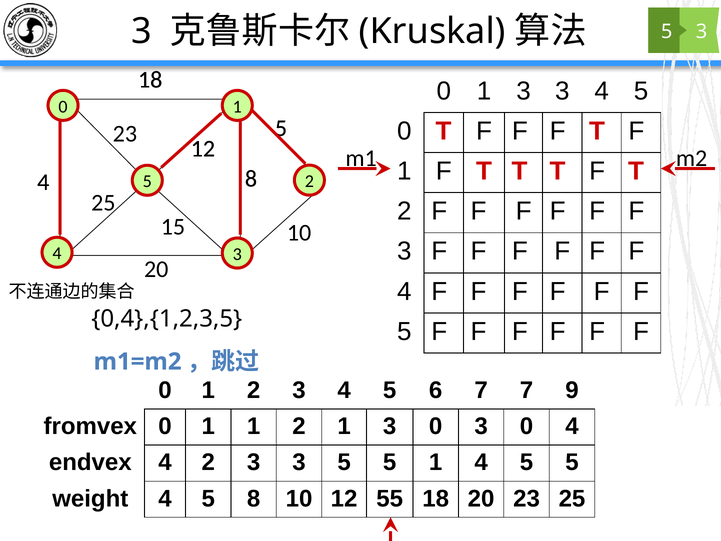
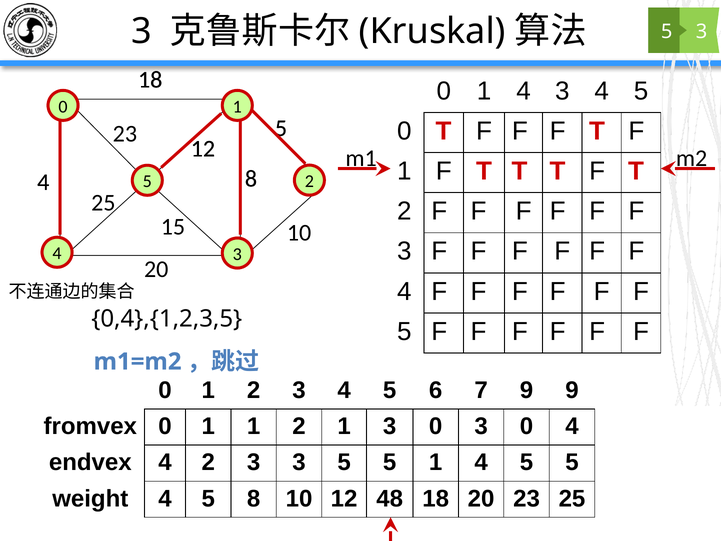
0 1 3: 3 -> 4
7 7: 7 -> 9
55: 55 -> 48
